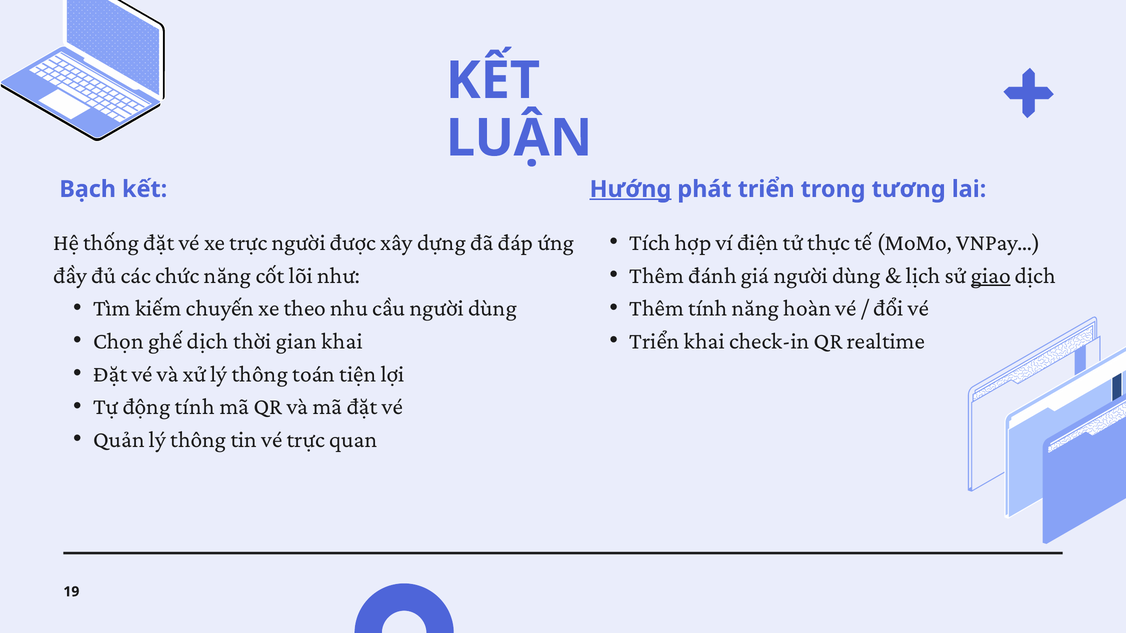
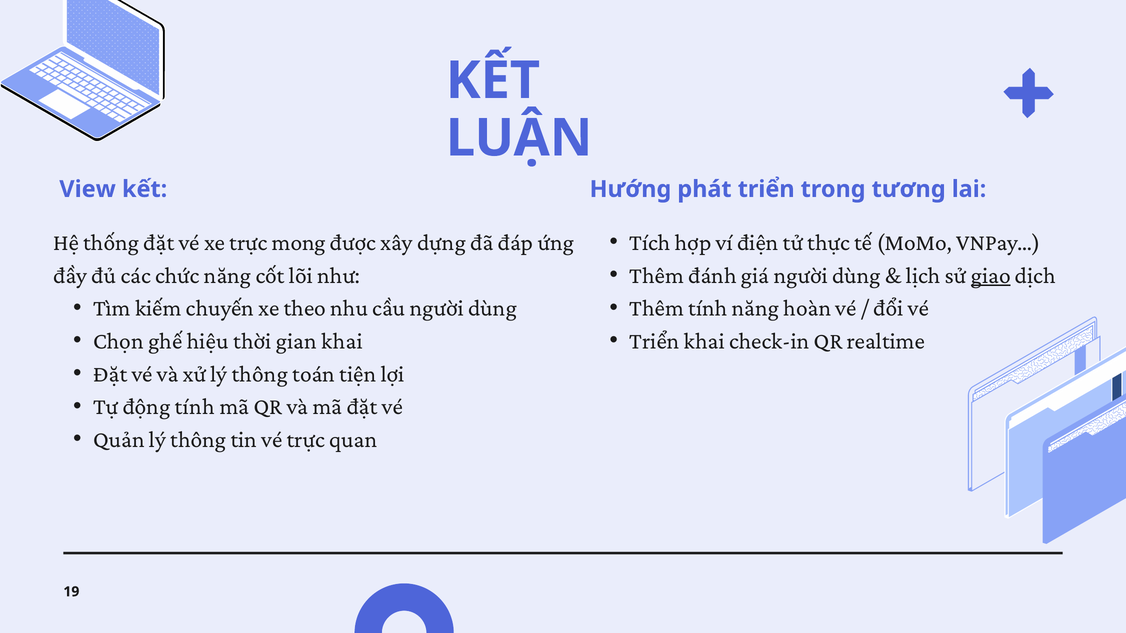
Bạch: Bạch -> View
Hướng underline: present -> none
trực người: người -> mong
ghế dịch: dịch -> hiệu
